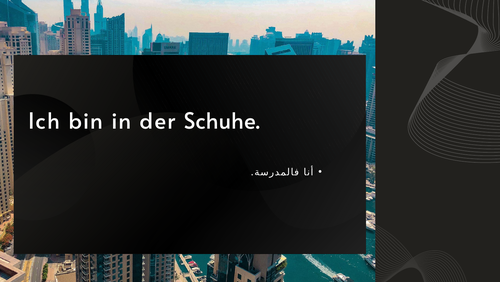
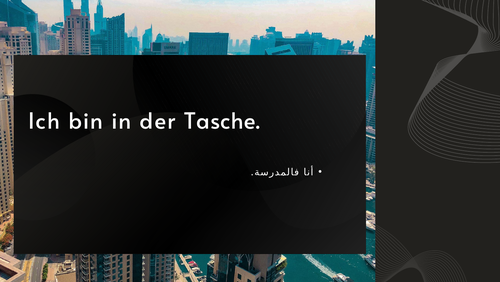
Schuhe: Schuhe -> Tasche
